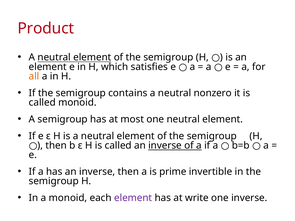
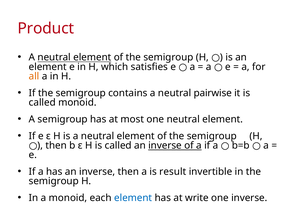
nonzero: nonzero -> pairwise
prime: prime -> result
element at (133, 198) colour: purple -> blue
